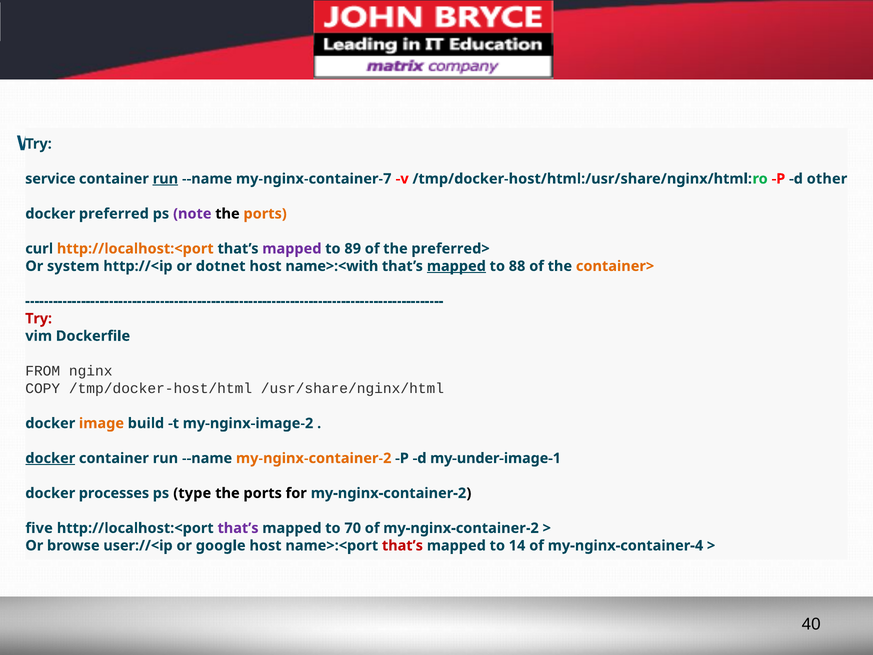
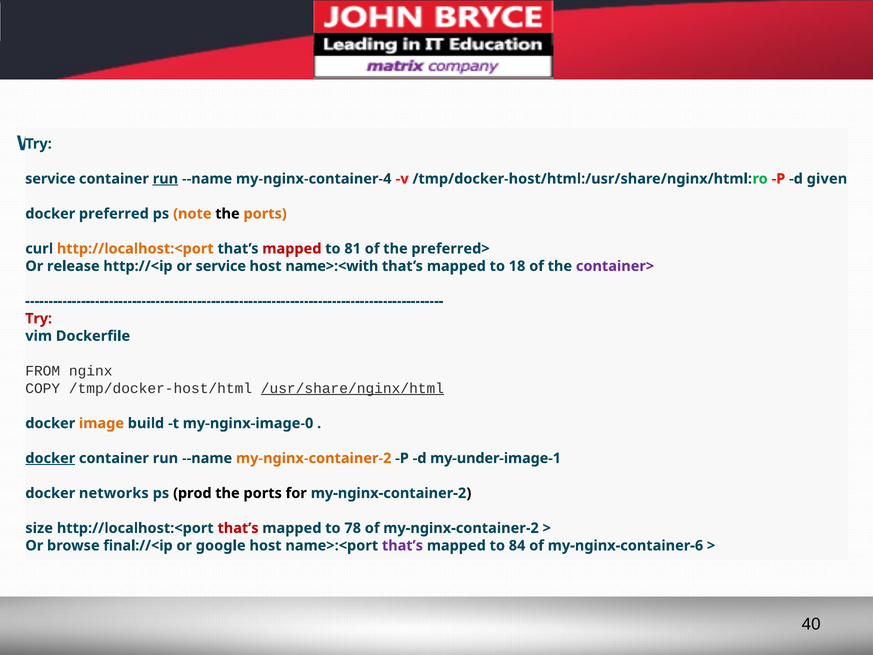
my-nginx-container-7: my-nginx-container-7 -> my-nginx-container-4
other: other -> given
note colour: purple -> orange
mapped at (292, 249) colour: purple -> red
89: 89 -> 81
system: system -> release
or dotnet: dotnet -> service
mapped at (456, 266) underline: present -> none
88: 88 -> 18
container> colour: orange -> purple
/usr/share/nginx/html underline: none -> present
my-nginx-image-2: my-nginx-image-2 -> my-nginx-image-0
processes: processes -> networks
type: type -> prod
five: five -> size
that’s at (238, 528) colour: purple -> red
70: 70 -> 78
user://<ip: user://<ip -> final://<ip
that’s at (402, 545) colour: red -> purple
14: 14 -> 84
my-nginx-container-4: my-nginx-container-4 -> my-nginx-container-6
